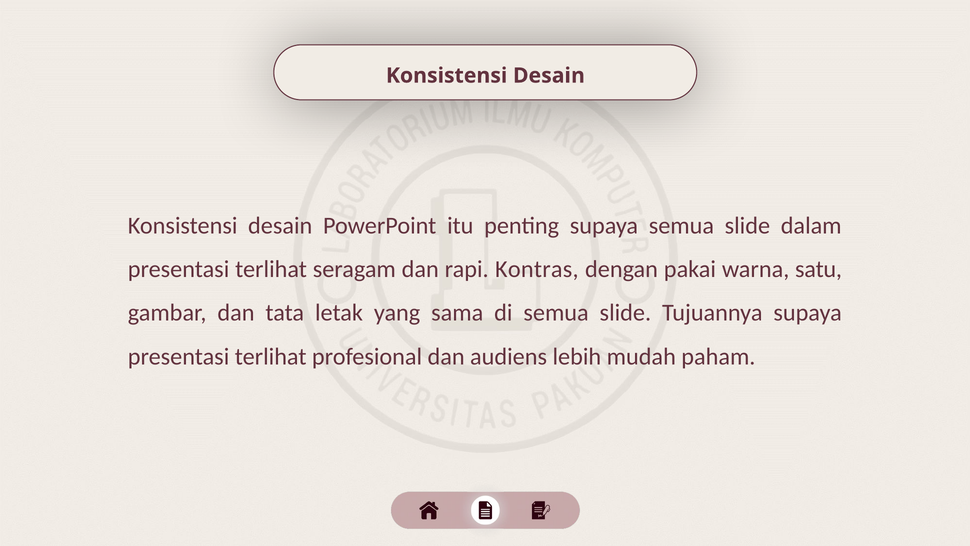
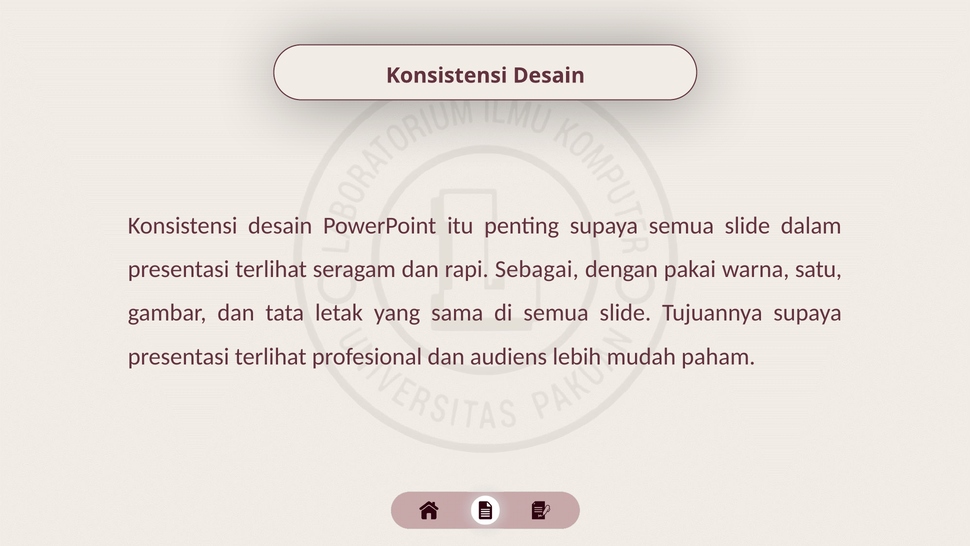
Kontras: Kontras -> Sebagai
